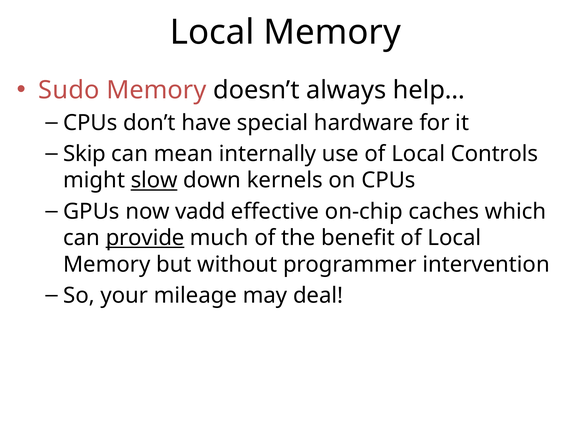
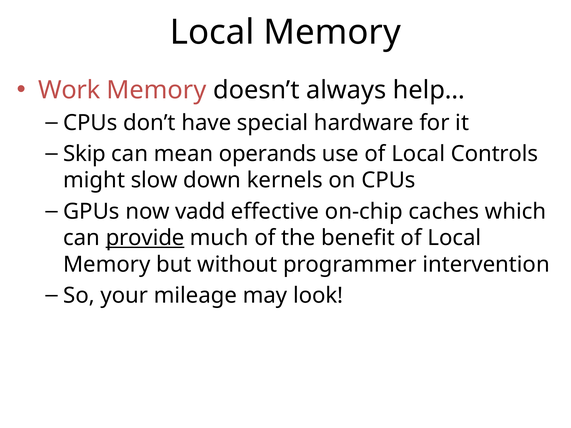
Sudo: Sudo -> Work
internally: internally -> operands
slow underline: present -> none
deal: deal -> look
